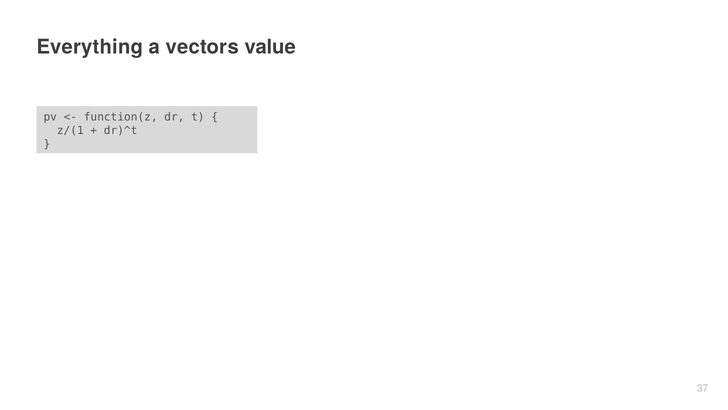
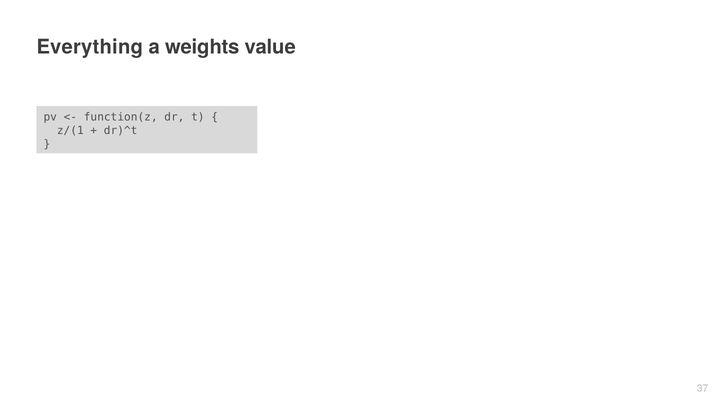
vectors: vectors -> weights
